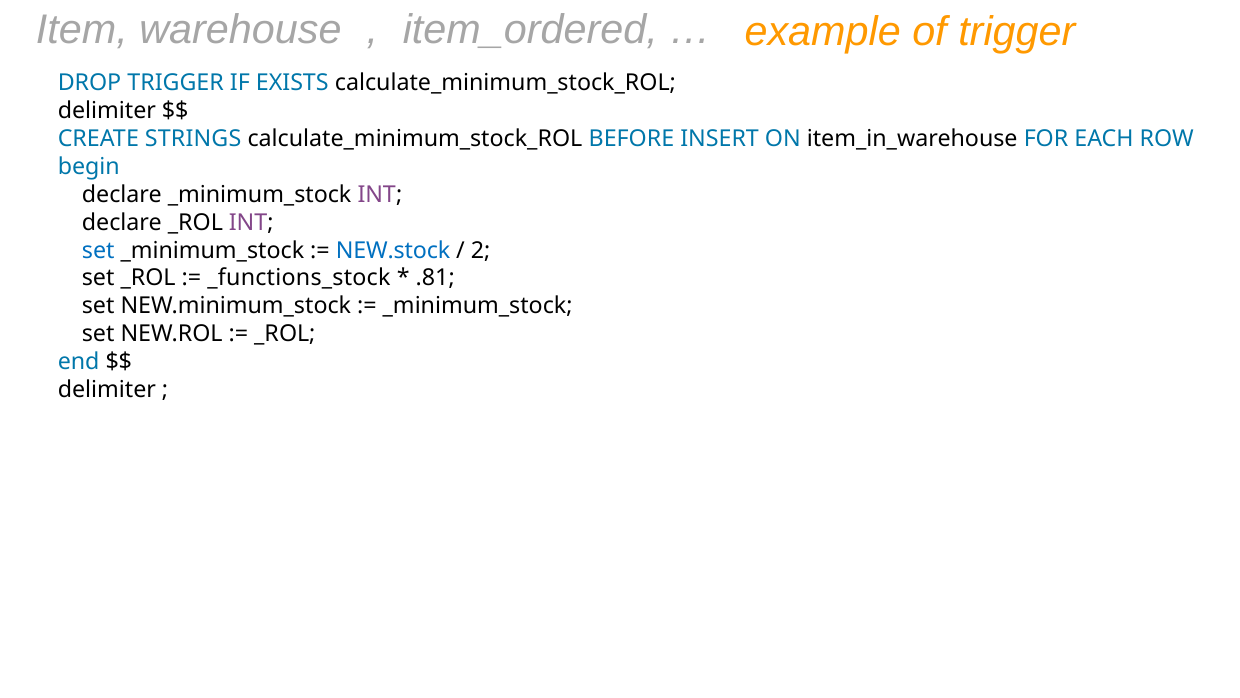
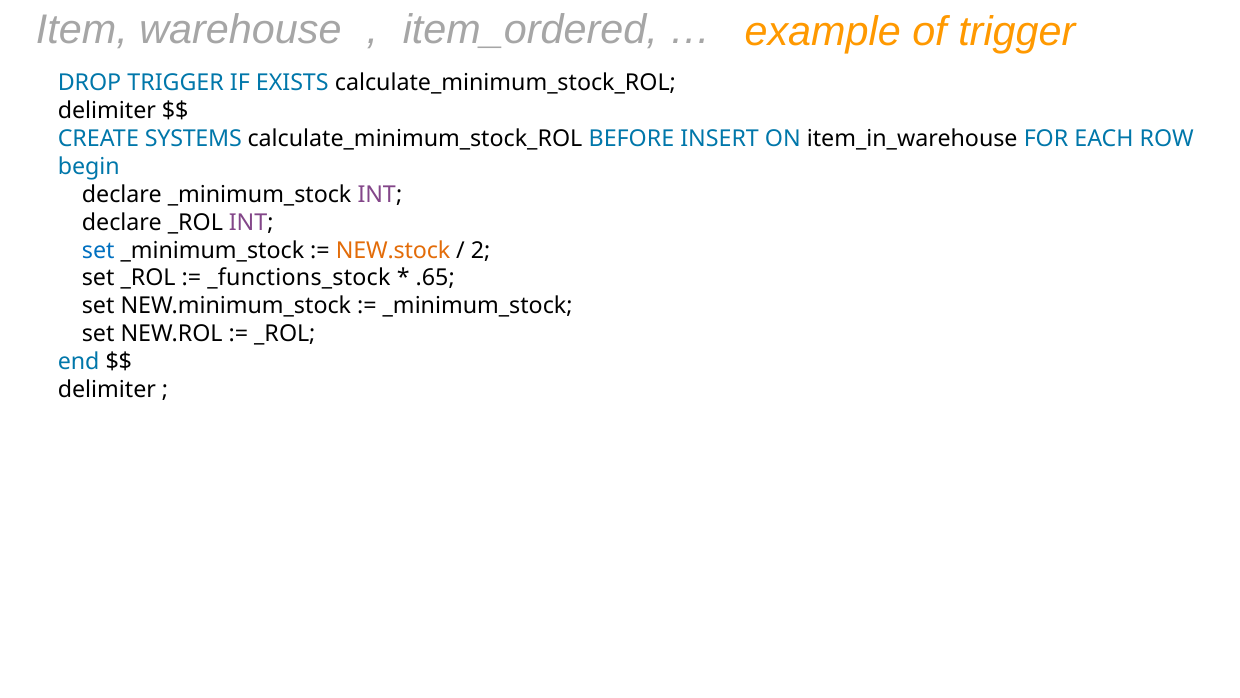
STRINGS: STRINGS -> SYSTEMS
NEW.stock colour: blue -> orange
.81: .81 -> .65
